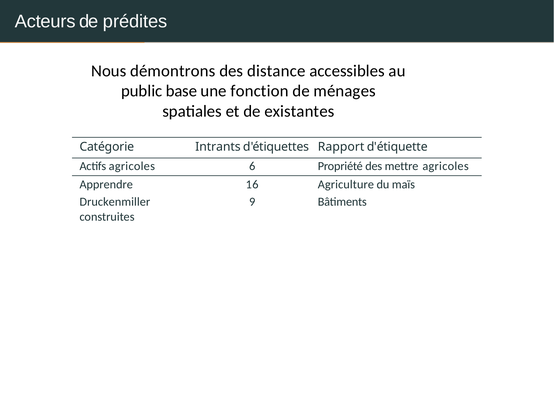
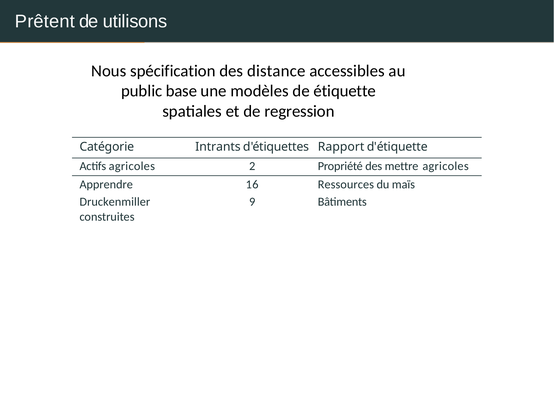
Acteurs: Acteurs -> Prêtent
prédites: prédites -> utilisons
démontrons: démontrons -> spécification
fonction: fonction -> modèles
ménages: ménages -> étiquette
existantes: existantes -> regression
6: 6 -> 2
Agriculture: Agriculture -> Ressources
